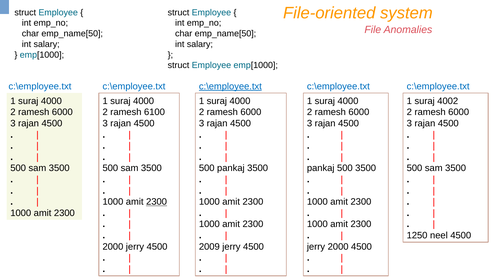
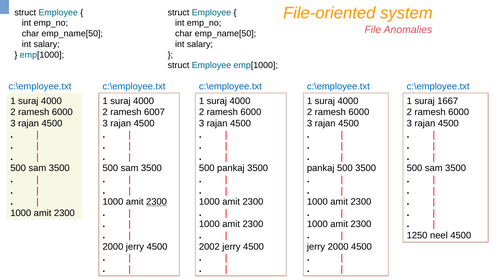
c:\employee.txt at (230, 87) underline: present -> none
4002: 4002 -> 1667
6100: 6100 -> 6007
2009: 2009 -> 2002
